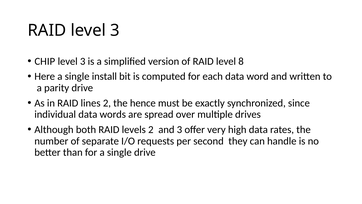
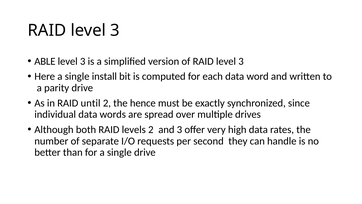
CHIP: CHIP -> ABLE
of RAID level 8: 8 -> 3
lines: lines -> until
